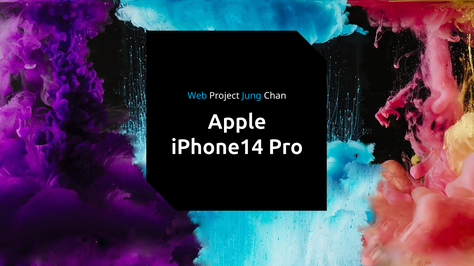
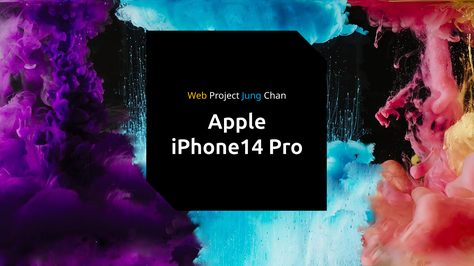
Web colour: light blue -> yellow
